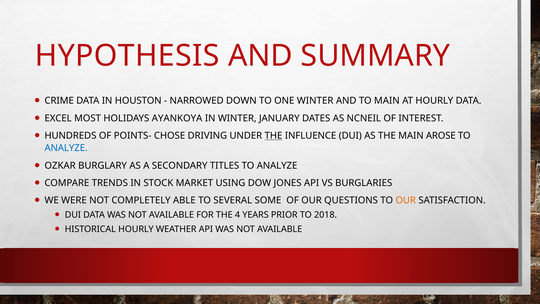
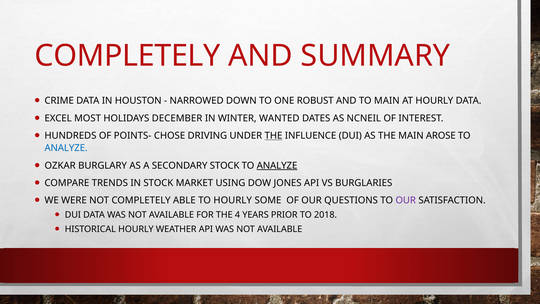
HYPOTHESIS at (127, 56): HYPOTHESIS -> COMPLETELY
ONE WINTER: WINTER -> ROBUST
AYANKOYA: AYANKOYA -> DECEMBER
JANUARY: JANUARY -> WANTED
SECONDARY TITLES: TITLES -> STOCK
ANALYZE at (277, 165) underline: none -> present
TO SEVERAL: SEVERAL -> HOURLY
OUR at (406, 200) colour: orange -> purple
